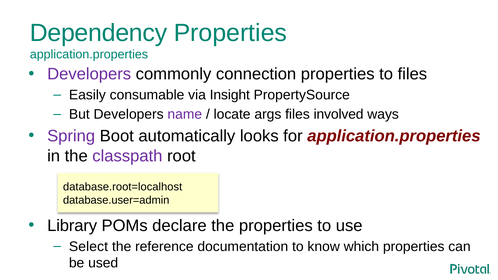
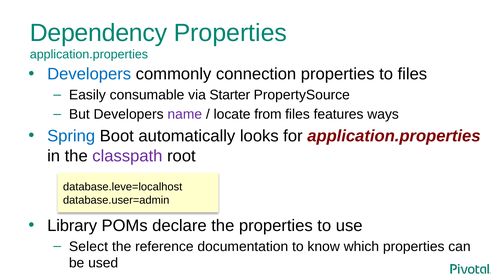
Developers at (89, 74) colour: purple -> blue
Insight: Insight -> Starter
args: args -> from
involved: involved -> features
Spring colour: purple -> blue
database.root=localhost: database.root=localhost -> database.leve=localhost
